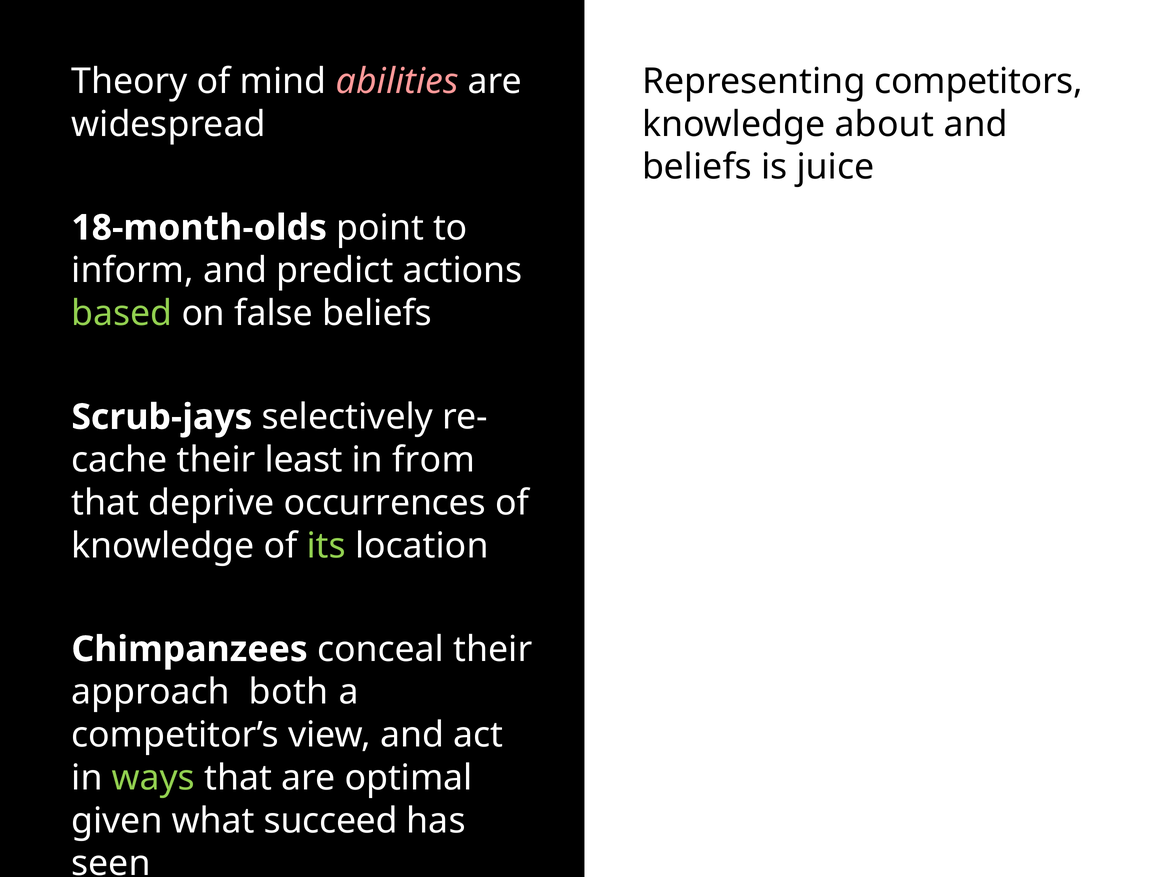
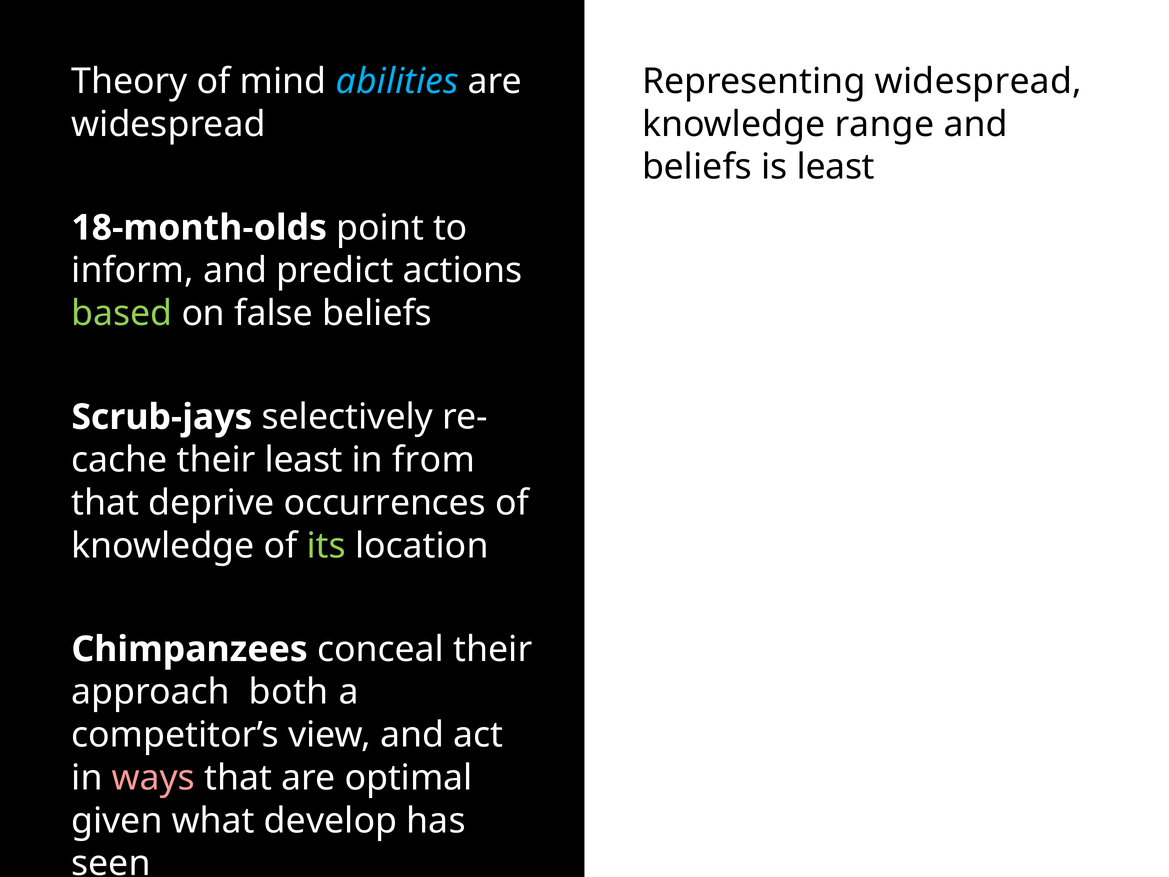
abilities colour: pink -> light blue
Representing competitors: competitors -> widespread
about: about -> range
is juice: juice -> least
ways colour: light green -> pink
succeed: succeed -> develop
